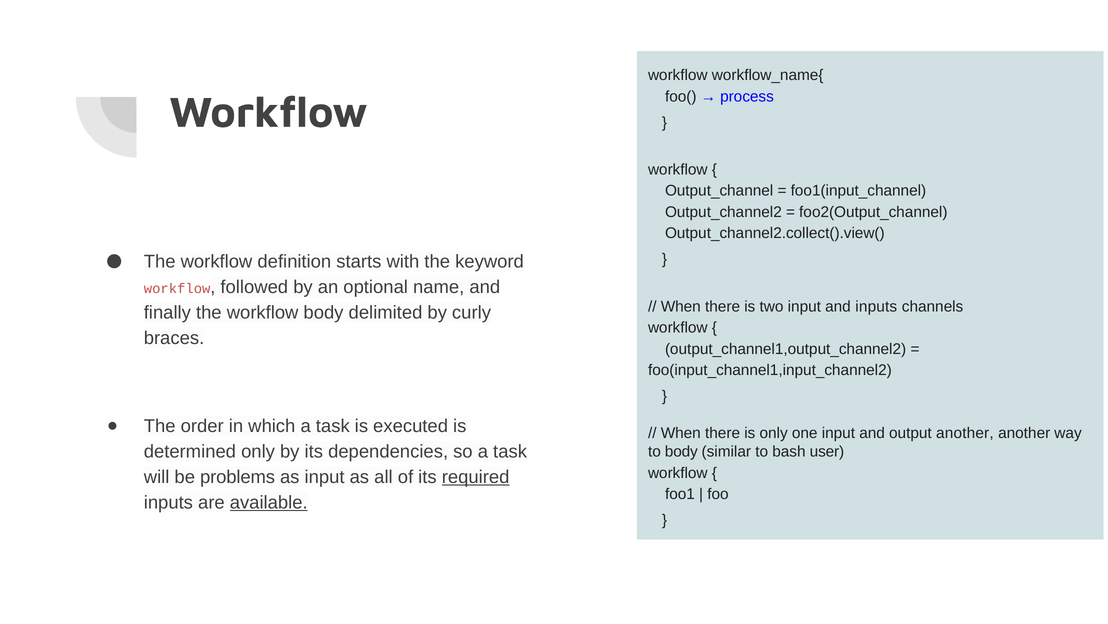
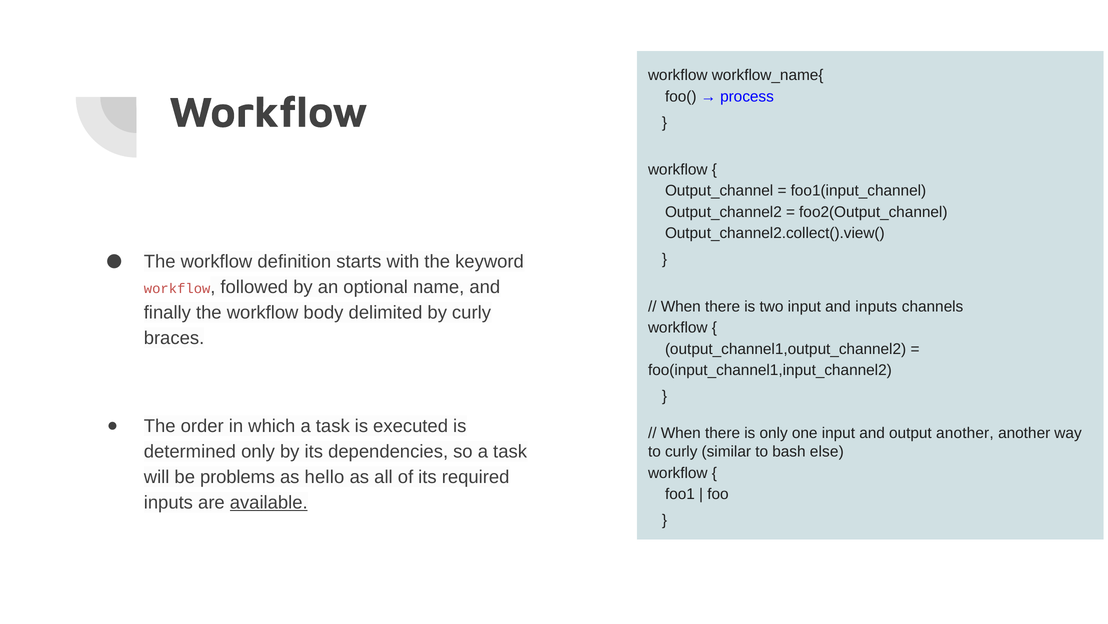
to body: body -> curly
user: user -> else
as input: input -> hello
required underline: present -> none
